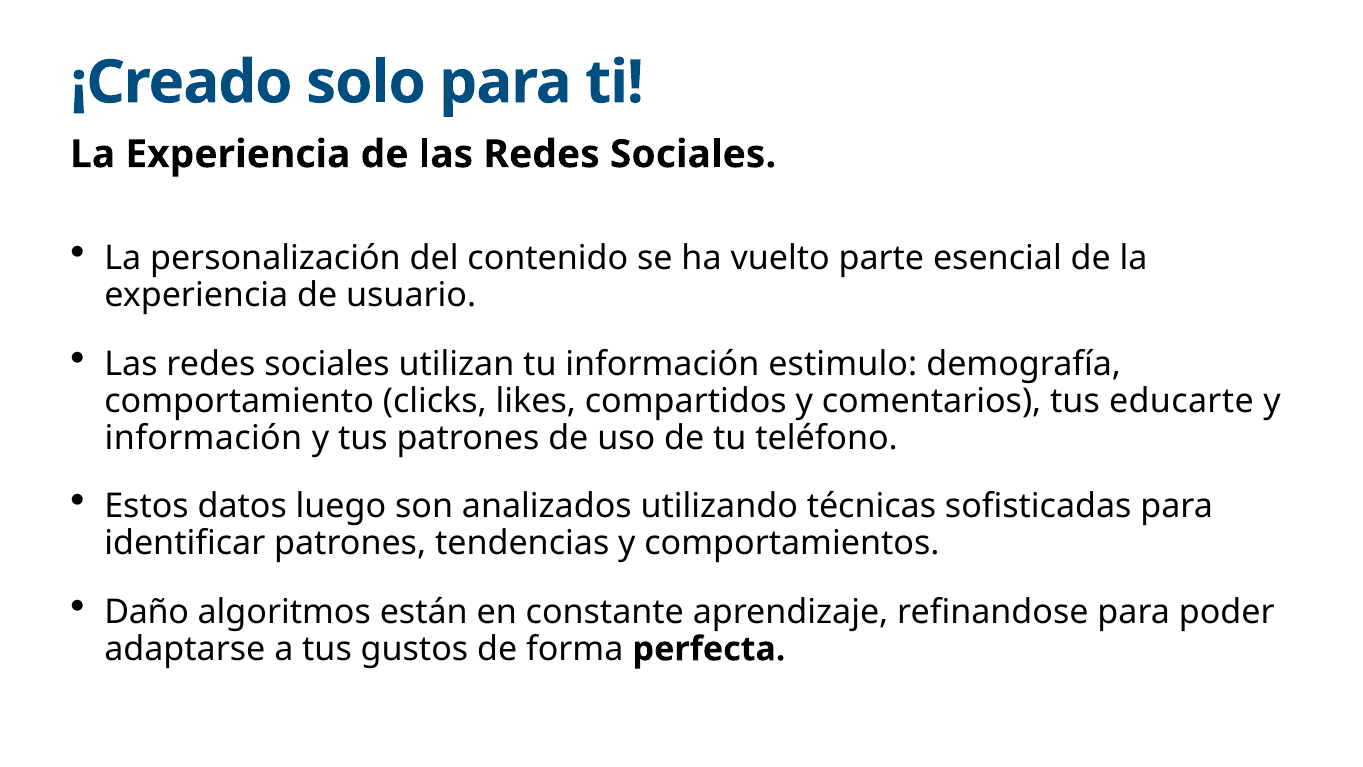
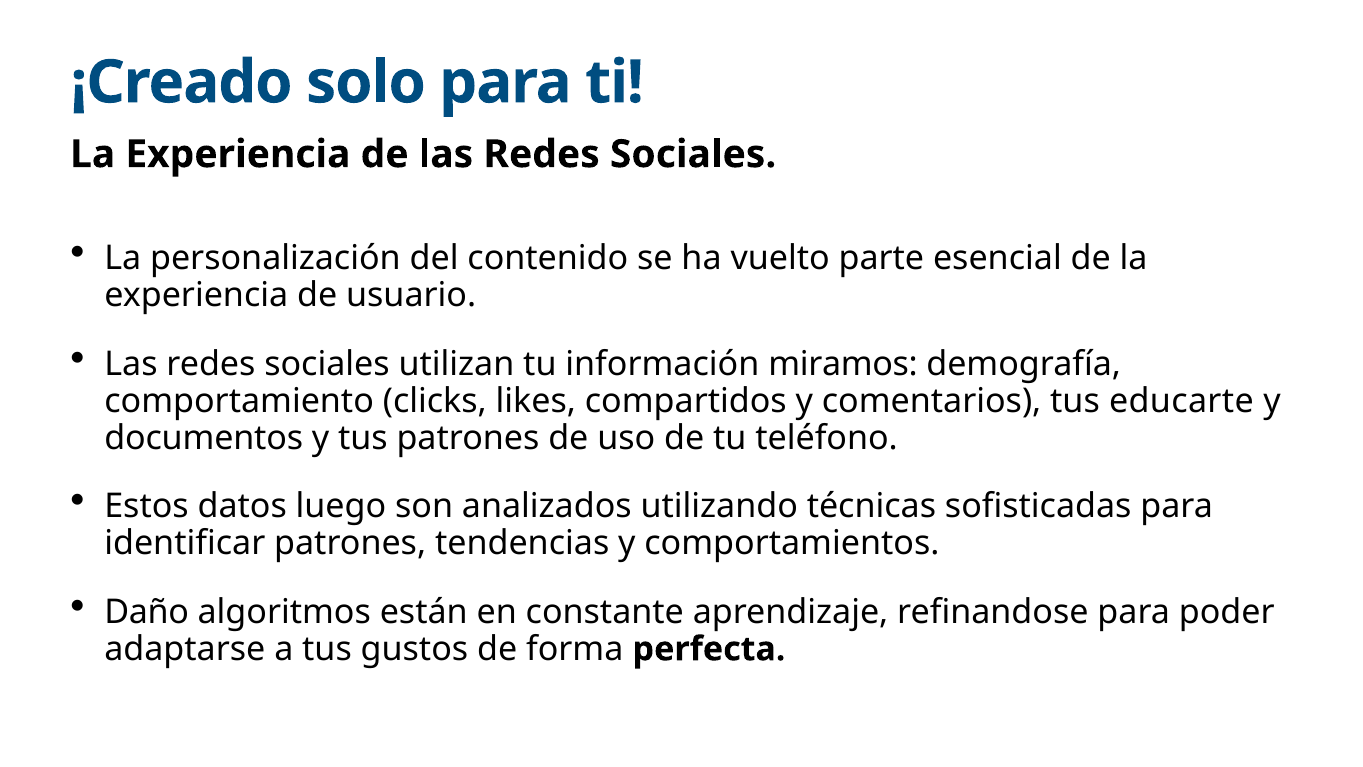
estimulo: estimulo -> miramos
información at (203, 438): información -> documentos
